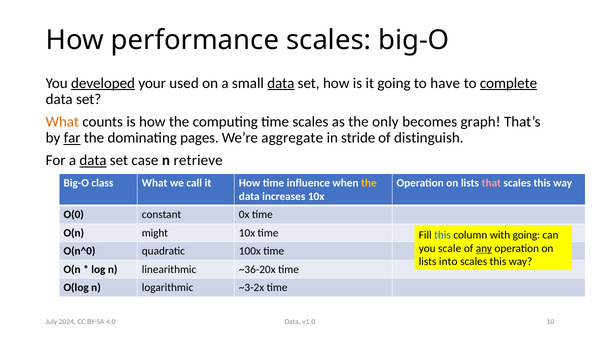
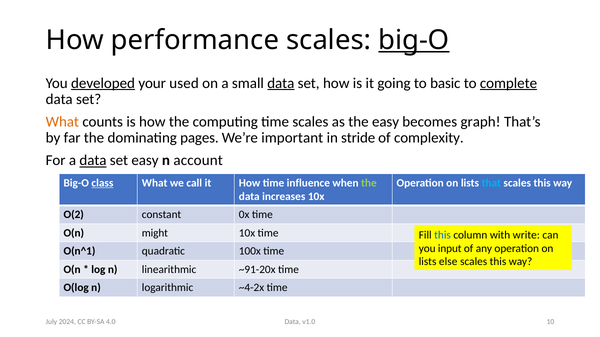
big-O at (414, 40) underline: none -> present
have: have -> basic
the only: only -> easy
far underline: present -> none
aggregate: aggregate -> important
distinguish: distinguish -> complexity
set case: case -> easy
retrieve: retrieve -> account
class underline: none -> present
the at (369, 183) colour: yellow -> light green
that colour: pink -> light blue
O(0: O(0 -> O(2
with going: going -> write
scale: scale -> input
any underline: present -> none
O(n^0: O(n^0 -> O(n^1
into: into -> else
~36-20x: ~36-20x -> ~91-20x
~3-2x: ~3-2x -> ~4-2x
